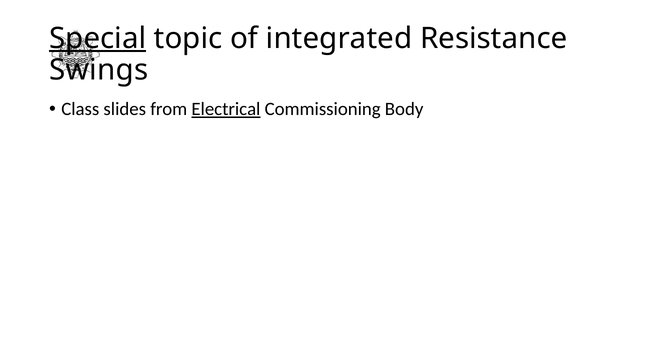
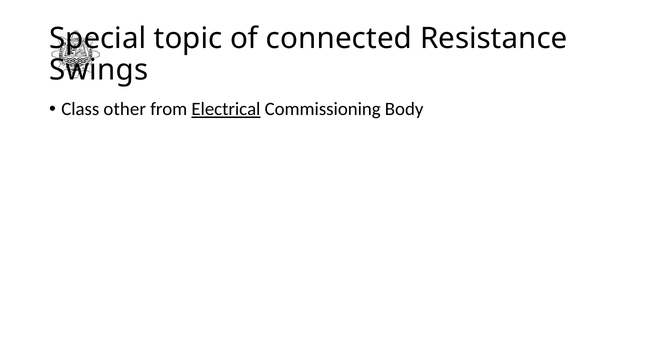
Special underline: present -> none
integrated: integrated -> connected
slides: slides -> other
